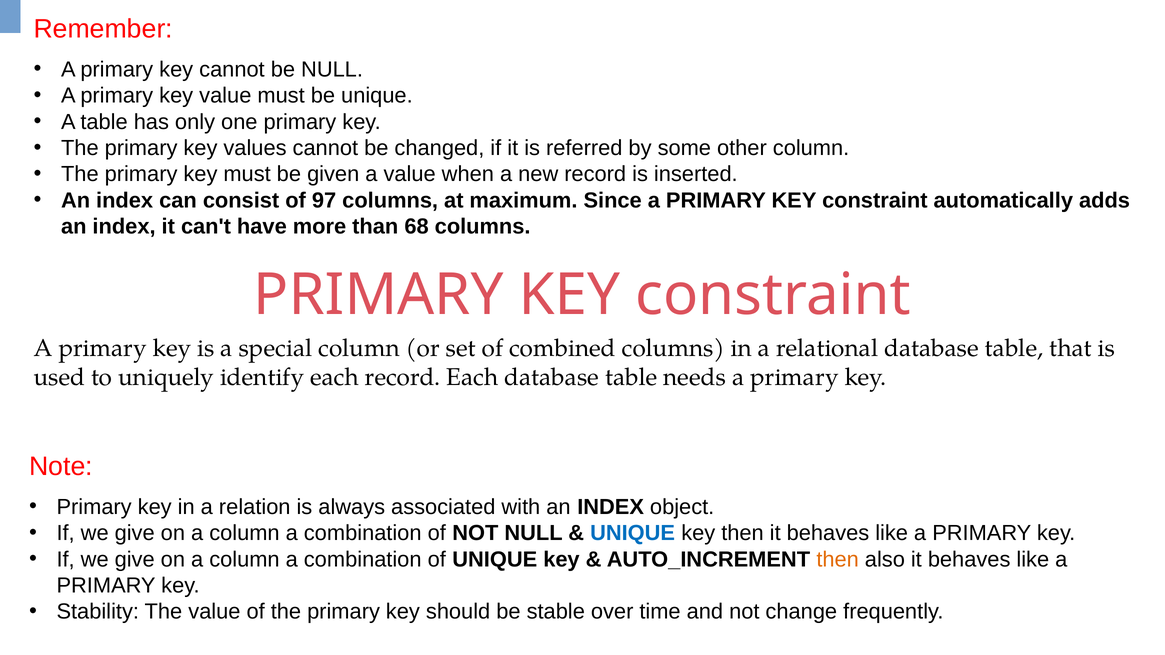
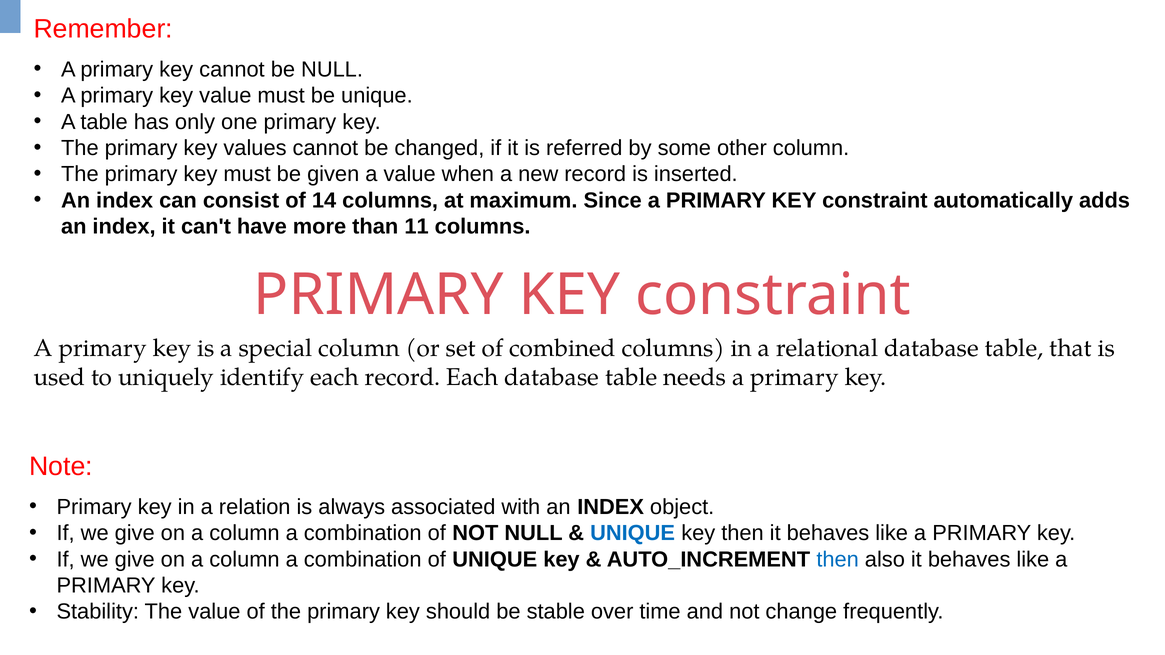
97: 97 -> 14
68: 68 -> 11
then at (838, 560) colour: orange -> blue
